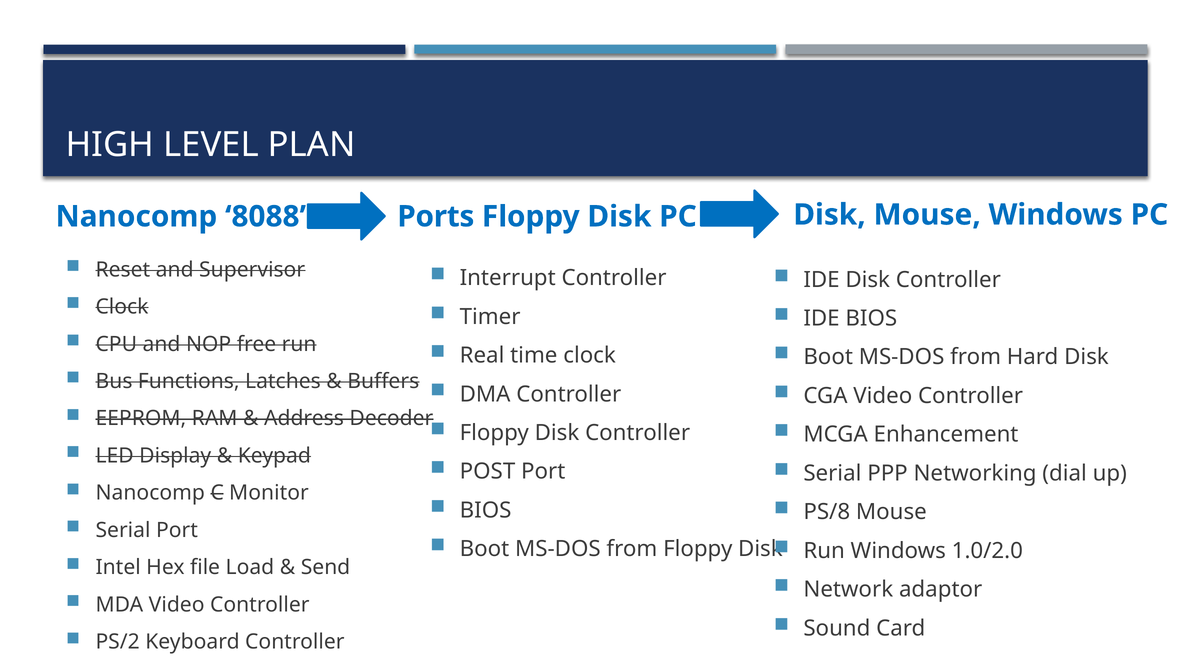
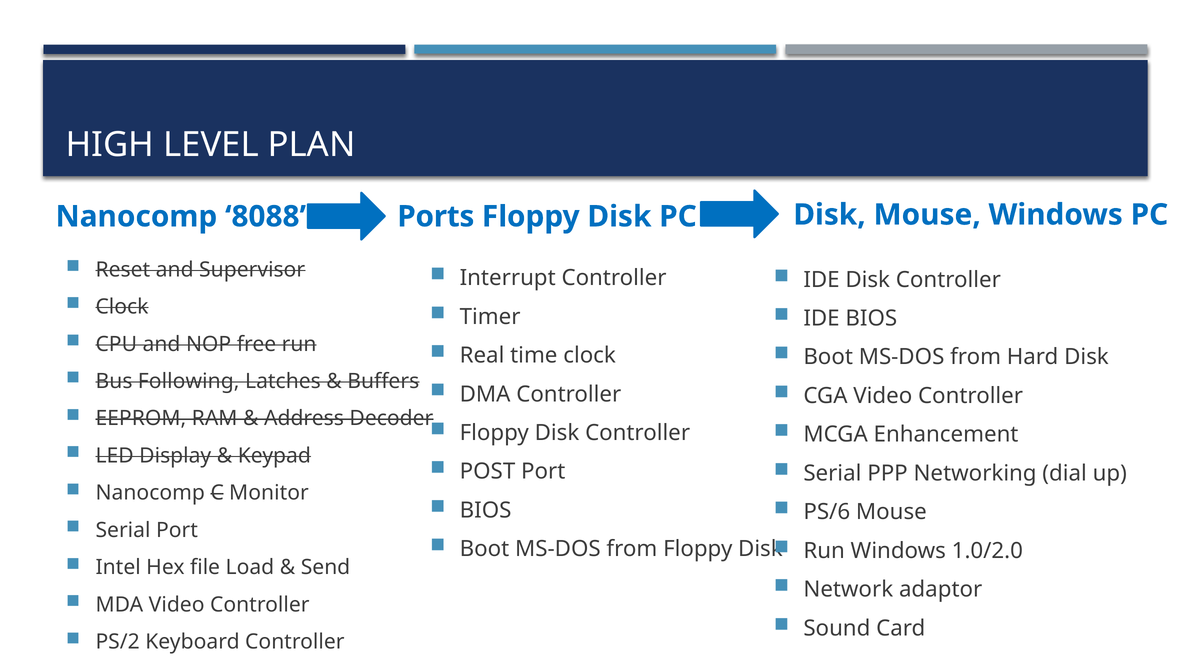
Functions: Functions -> Following
PS/8: PS/8 -> PS/6
